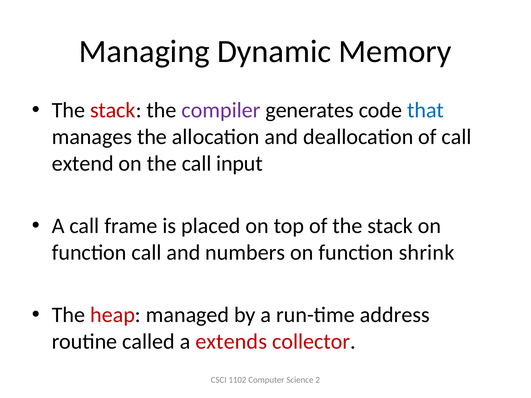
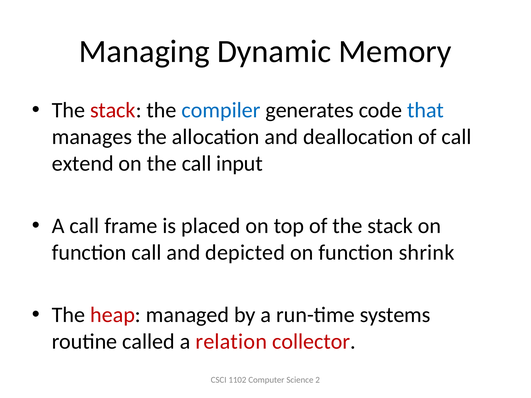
compiler colour: purple -> blue
numbers: numbers -> depicted
address: address -> systems
extends: extends -> relation
